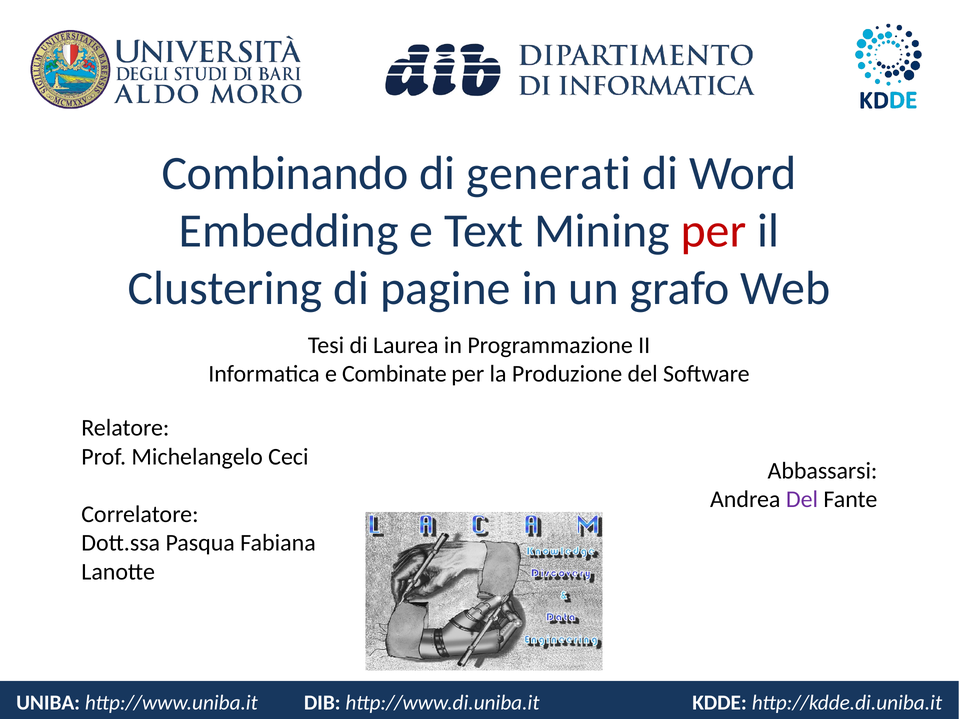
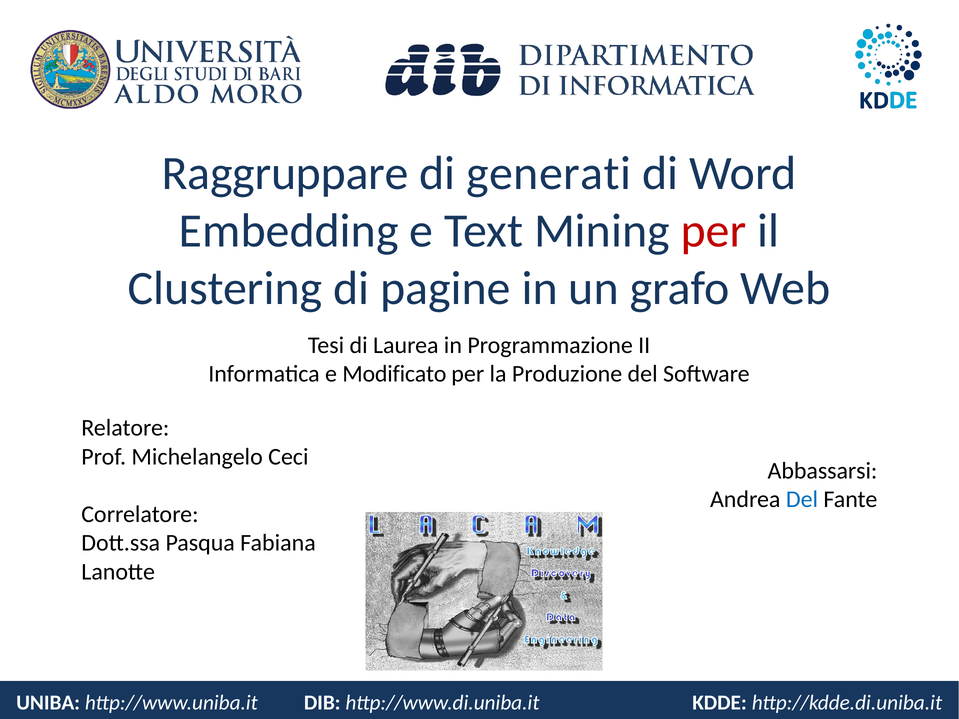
Combinando: Combinando -> Raggruppare
Combinate: Combinate -> Modificato
Del at (802, 500) colour: purple -> blue
